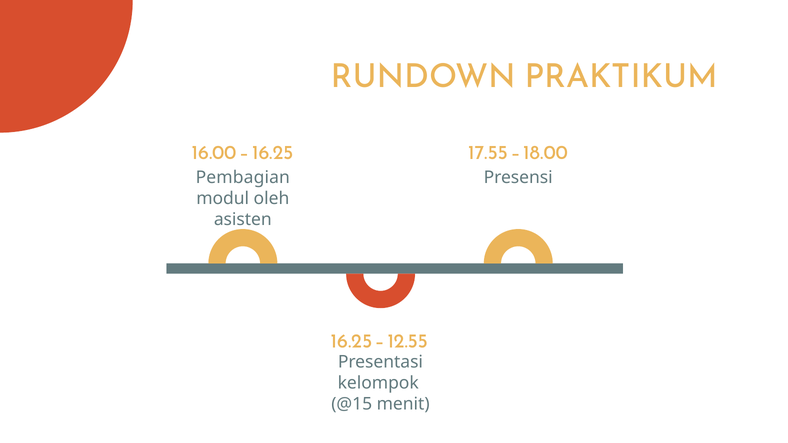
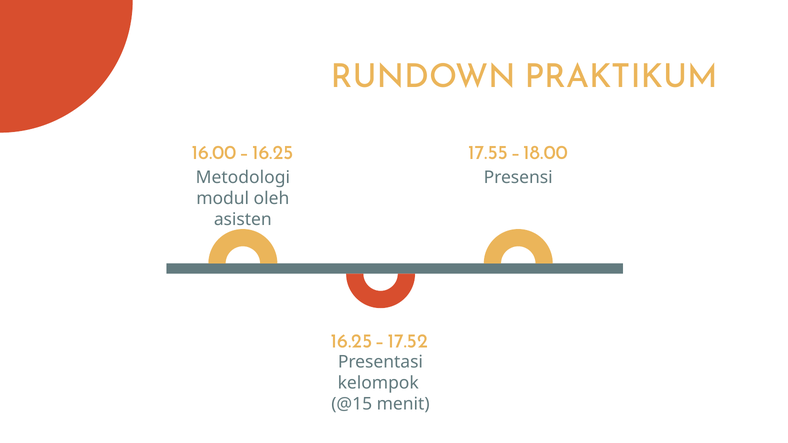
Pembagian: Pembagian -> Metodologi
12.55: 12.55 -> 17.52
